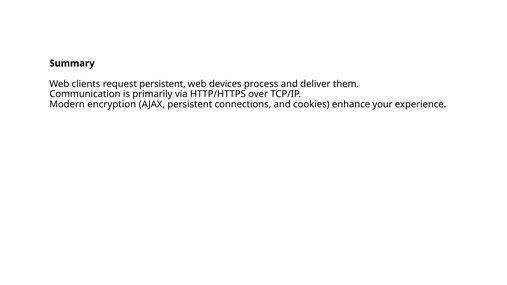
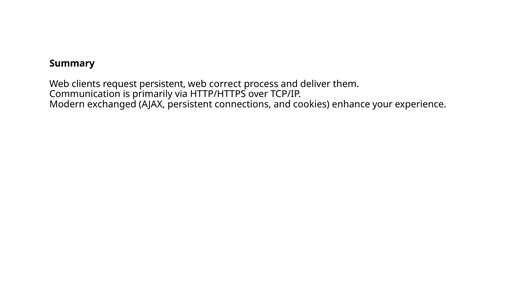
devices: devices -> correct
encryption: encryption -> exchanged
